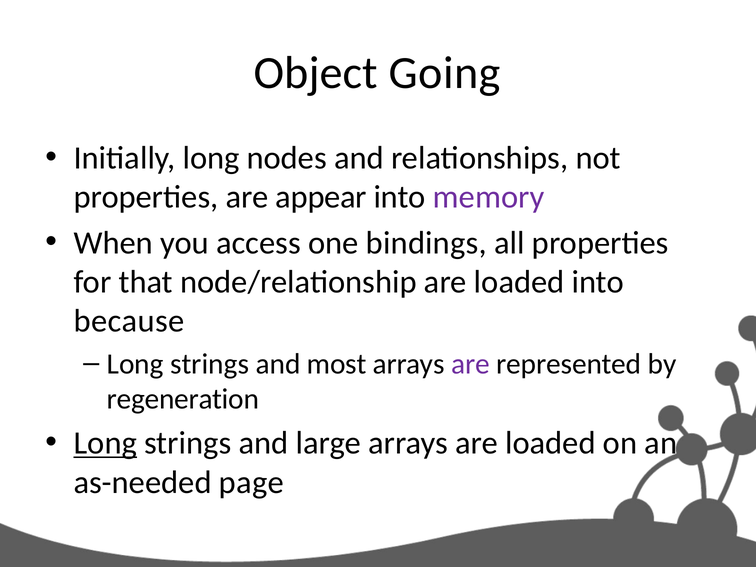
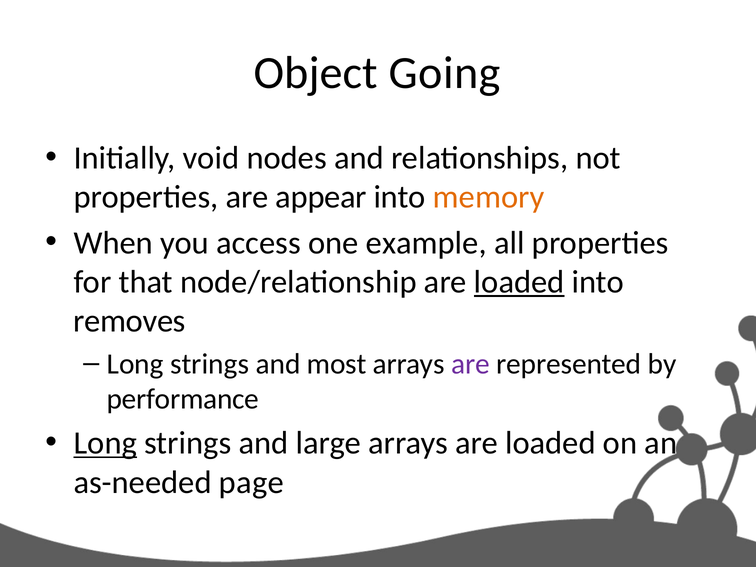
Initially long: long -> void
memory colour: purple -> orange
bindings: bindings -> example
loaded at (519, 282) underline: none -> present
because: because -> removes
regeneration: regeneration -> performance
